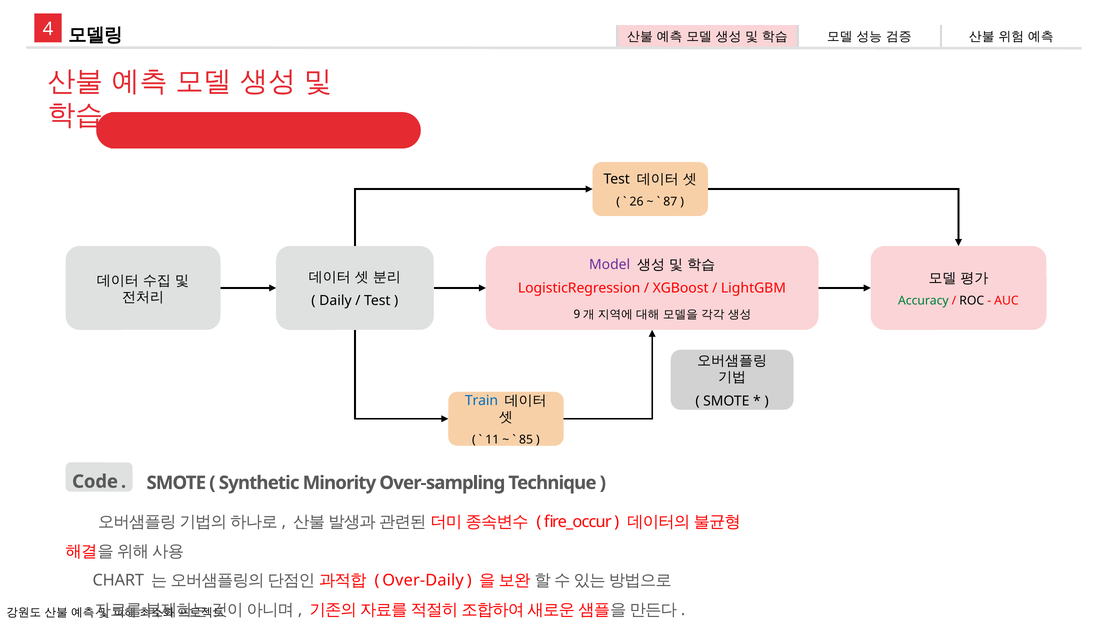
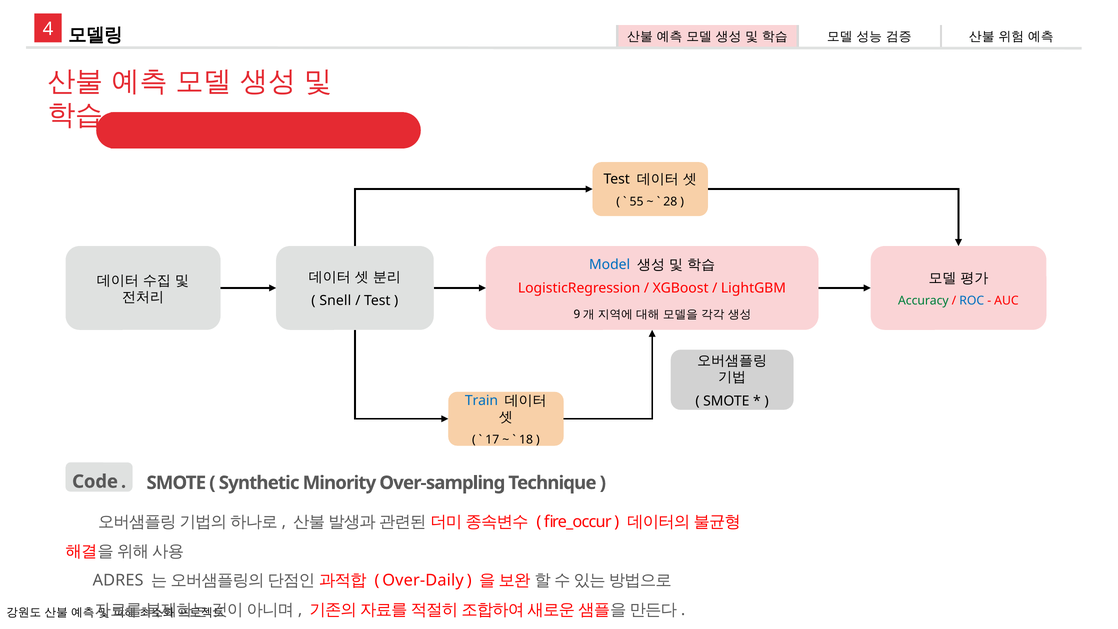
26: 26 -> 55
87: 87 -> 28
Model colour: purple -> blue
Daily: Daily -> Snell
ROC colour: black -> blue
11: 11 -> 17
85: 85 -> 18
CHART: CHART -> ADRES
